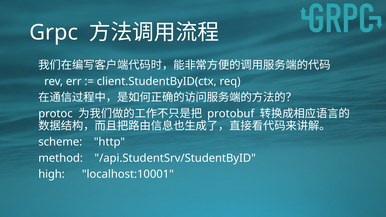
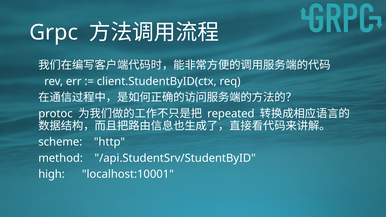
protobuf: protobuf -> repeated
